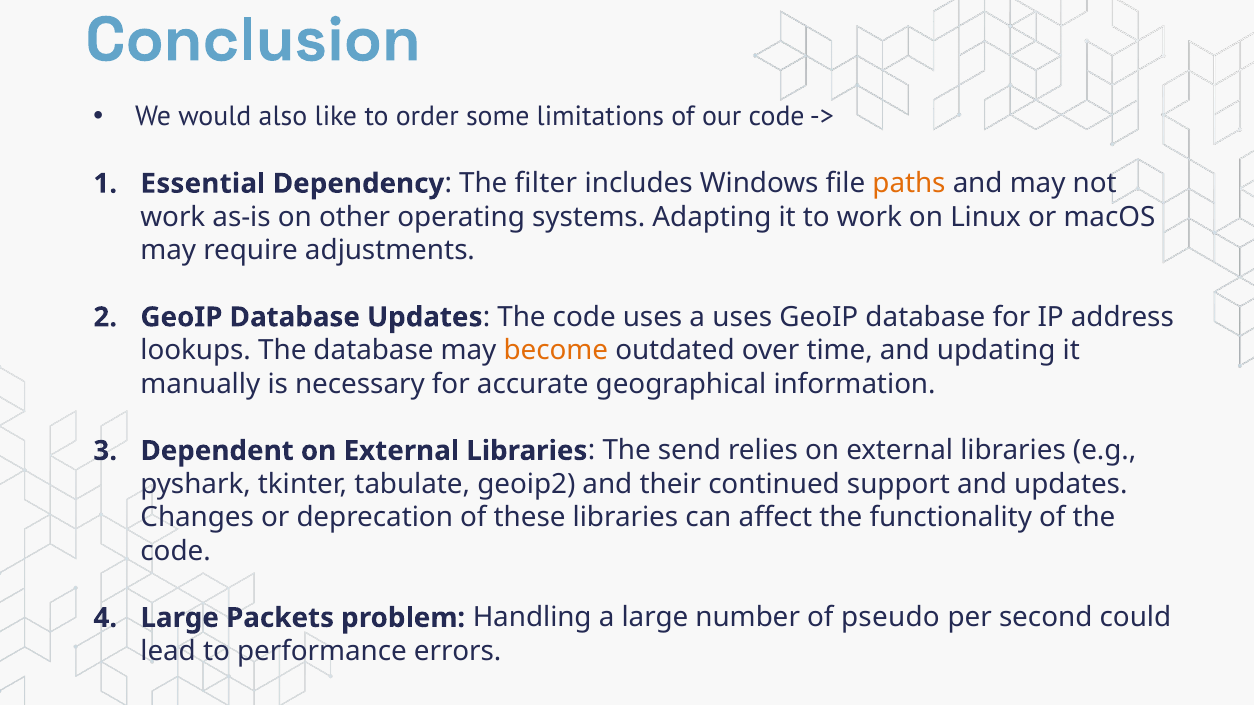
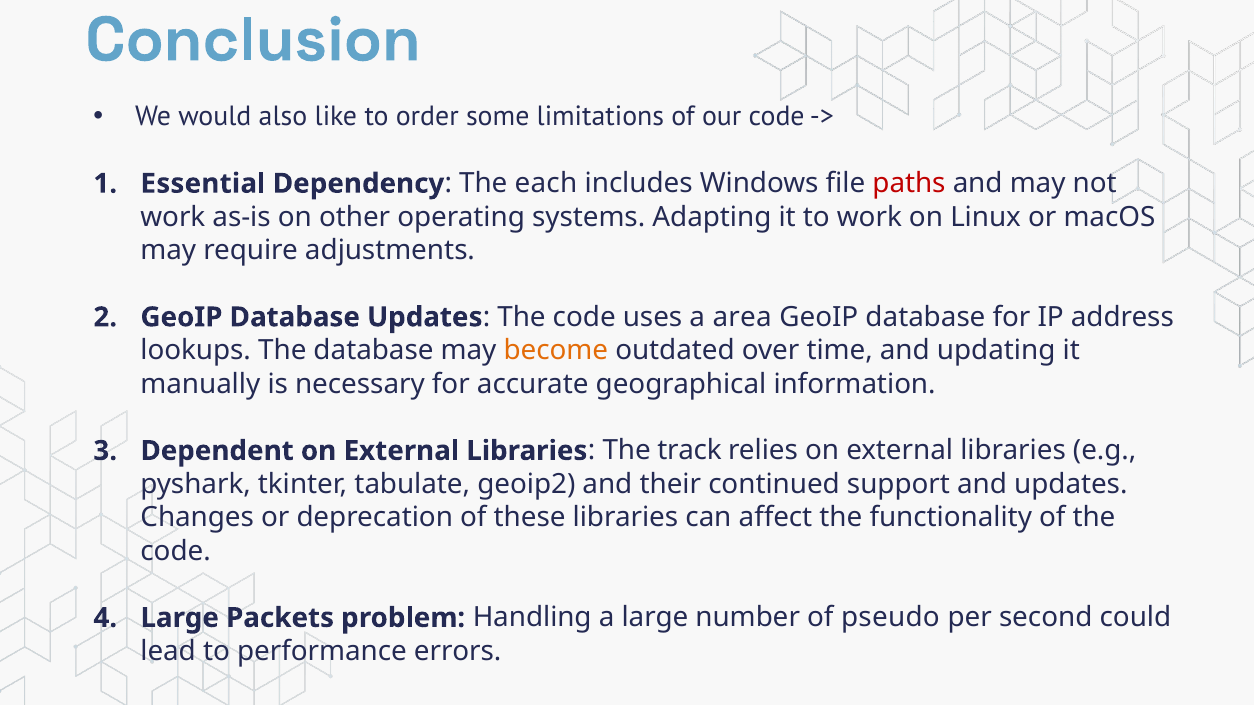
filter: filter -> each
paths colour: orange -> red
a uses: uses -> area
send: send -> track
